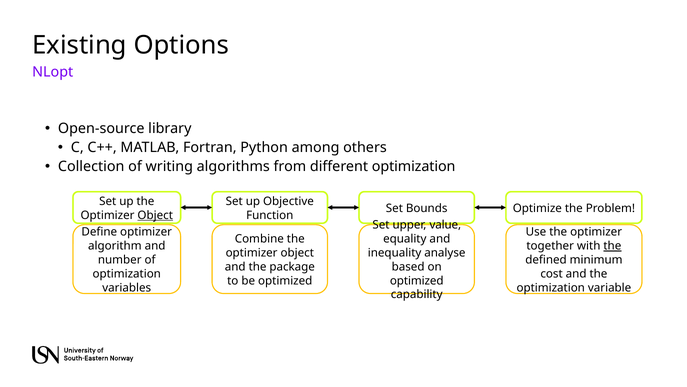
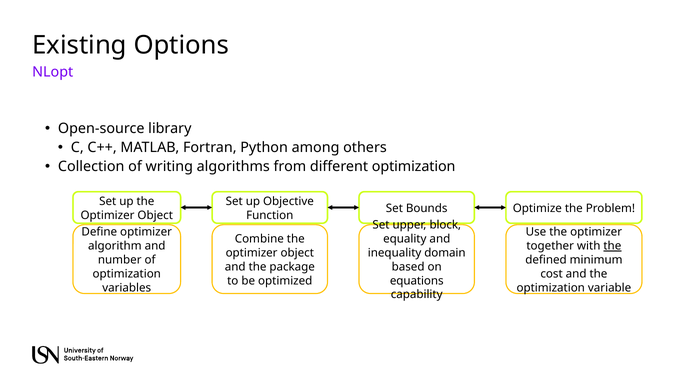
Object at (155, 215) underline: present -> none
value: value -> block
analyse: analyse -> domain
optimized at (417, 280): optimized -> equations
